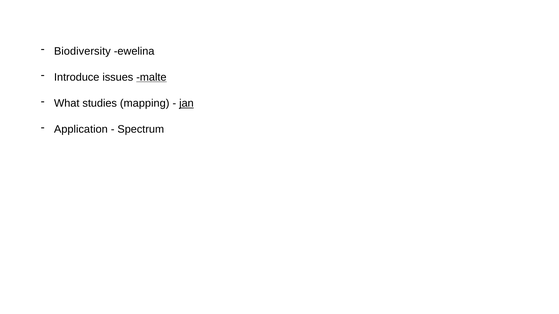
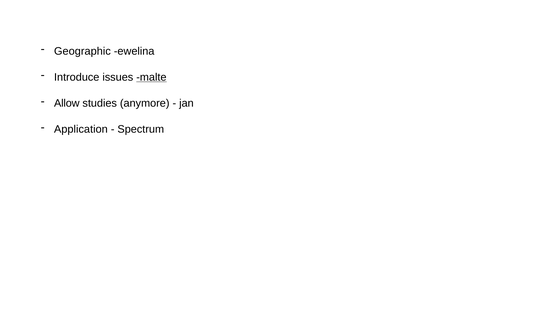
Biodiversity: Biodiversity -> Geographic
What: What -> Allow
mapping: mapping -> anymore
jan underline: present -> none
